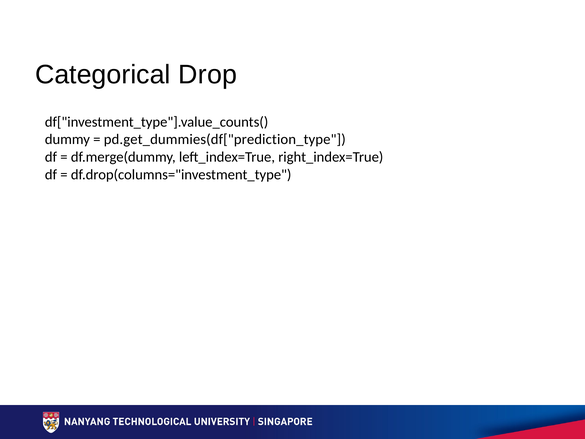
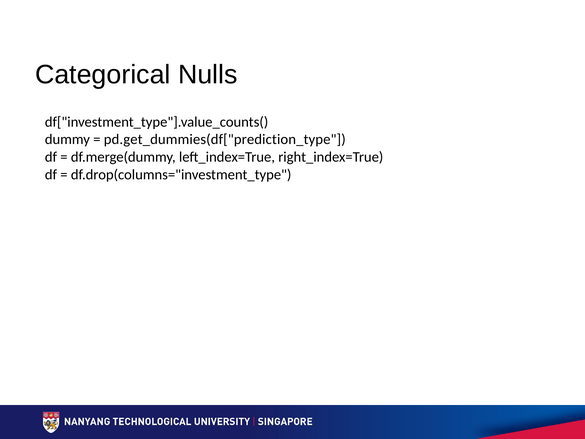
Drop: Drop -> Nulls
